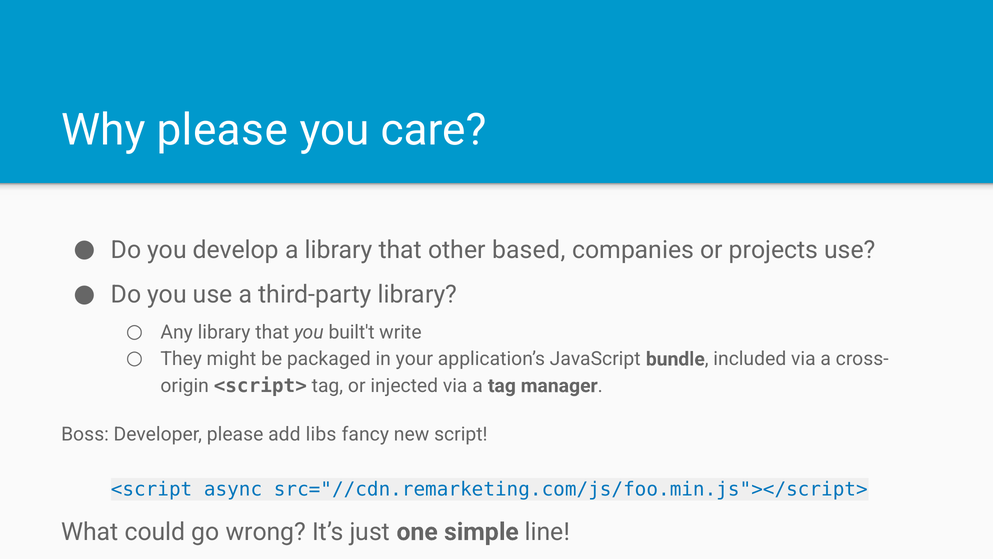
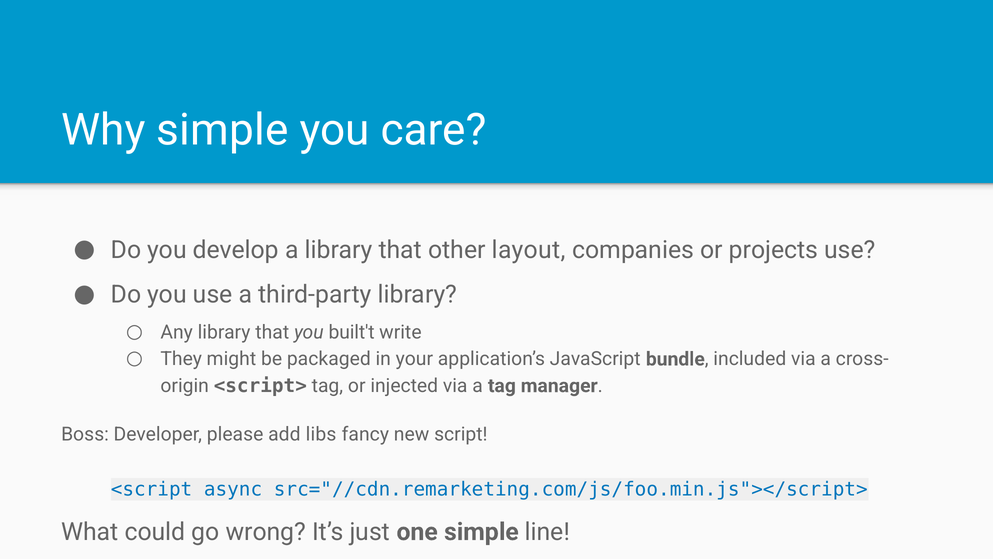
Why please: please -> simple
based: based -> layout
